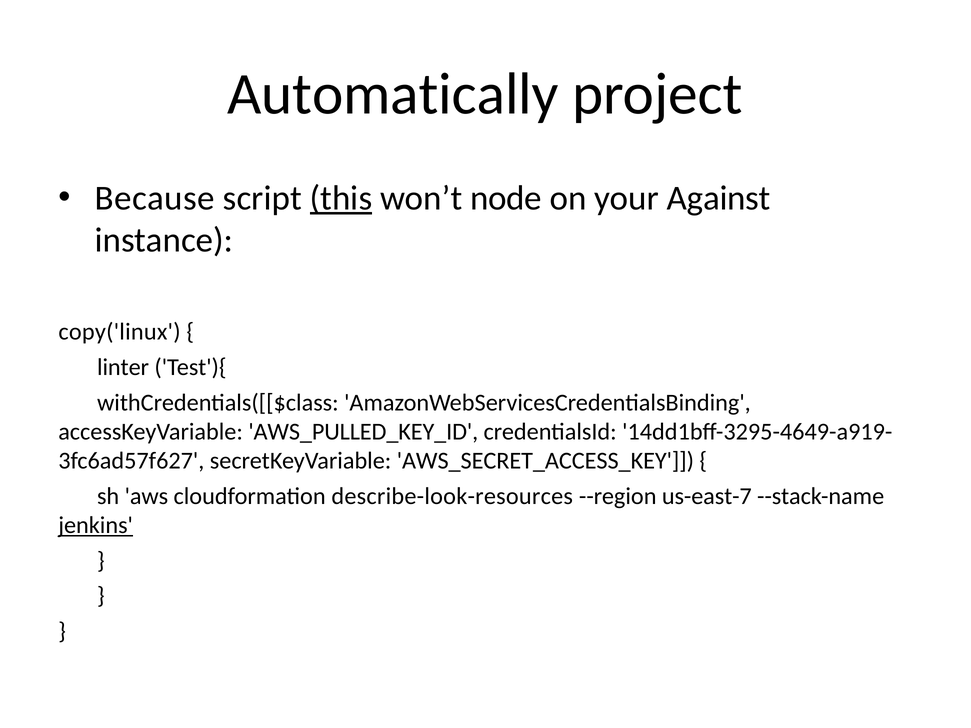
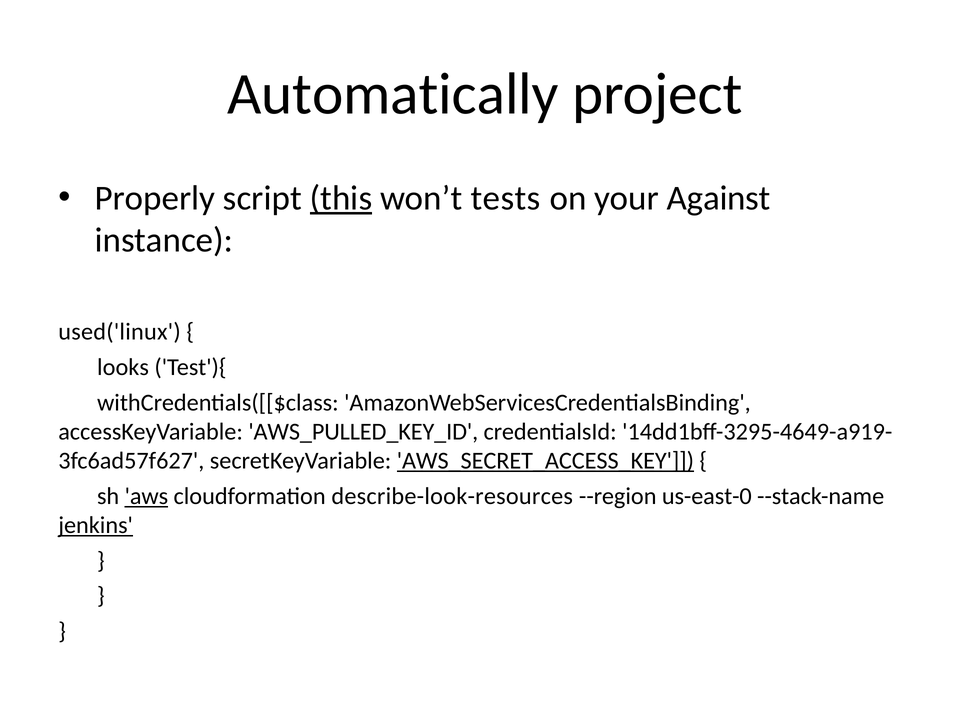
Because: Because -> Properly
node: node -> tests
copy('linux: copy('linux -> used('linux
linter: linter -> looks
AWS_SECRET_ACCESS_KEY underline: none -> present
aws underline: none -> present
us-east-7: us-east-7 -> us-east-0
